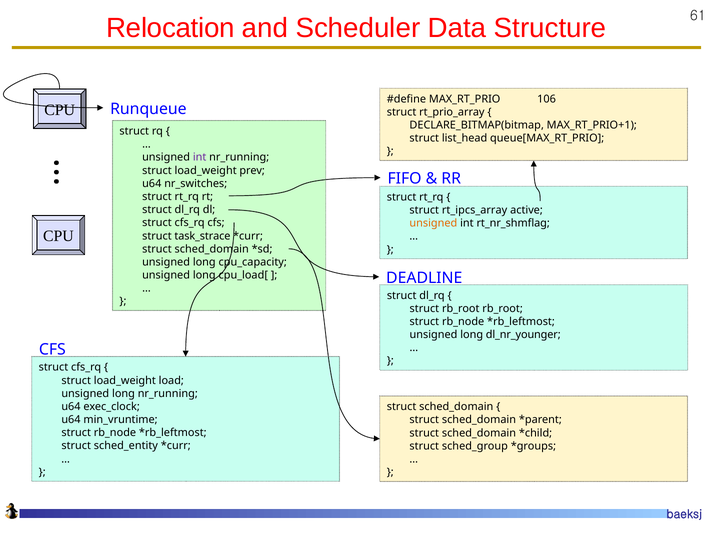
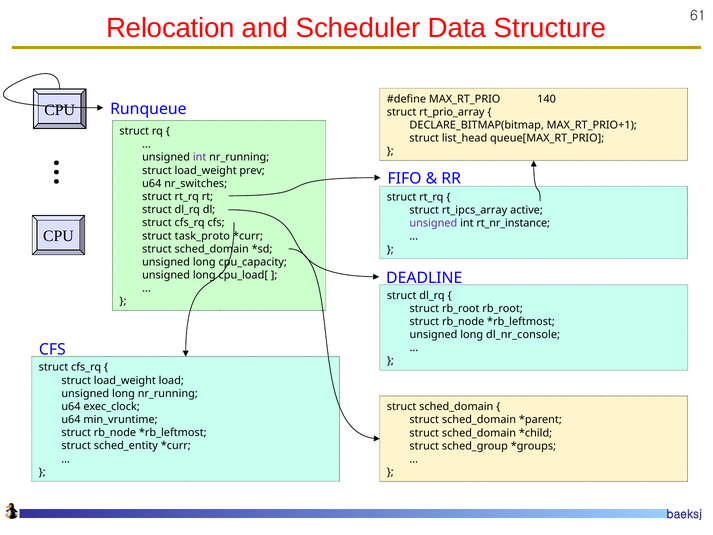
106: 106 -> 140
unsigned at (433, 223) colour: orange -> purple
rt_nr_shmflag: rt_nr_shmflag -> rt_nr_instance
task_strace: task_strace -> task_proto
dl_nr_younger: dl_nr_younger -> dl_nr_console
